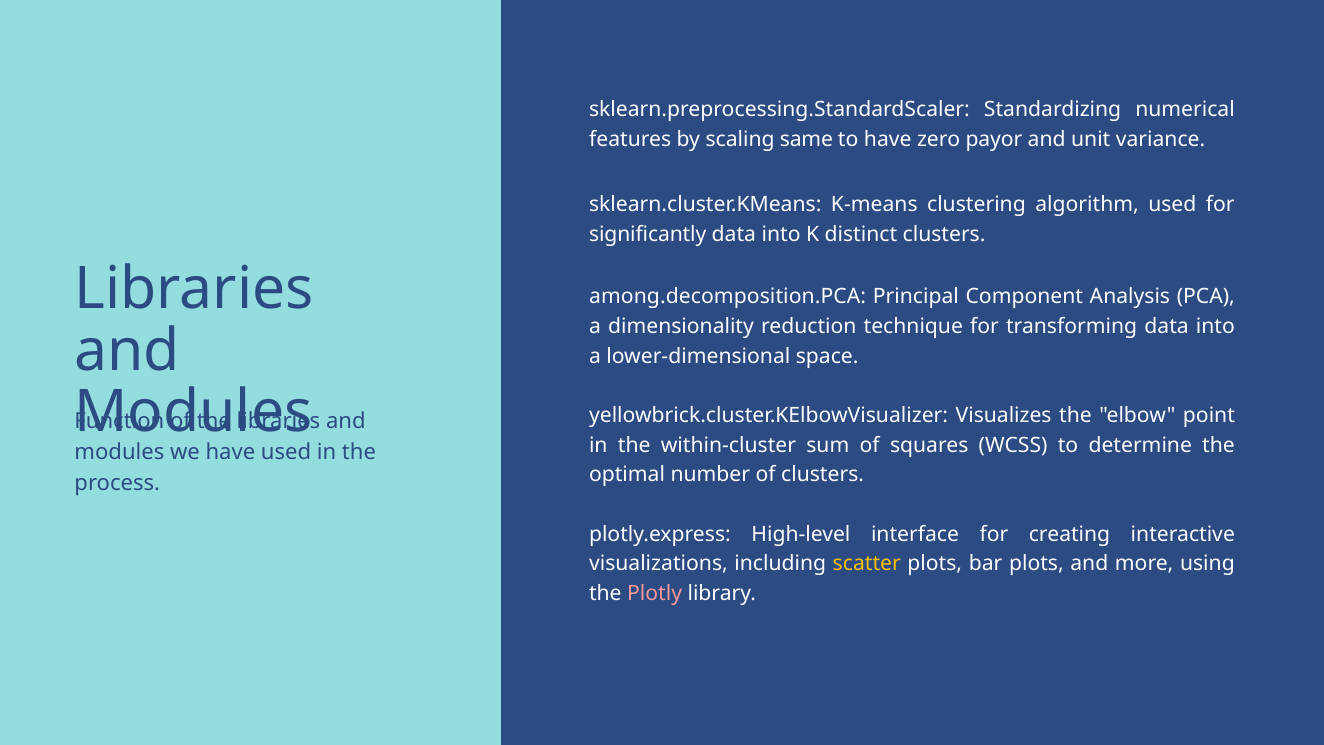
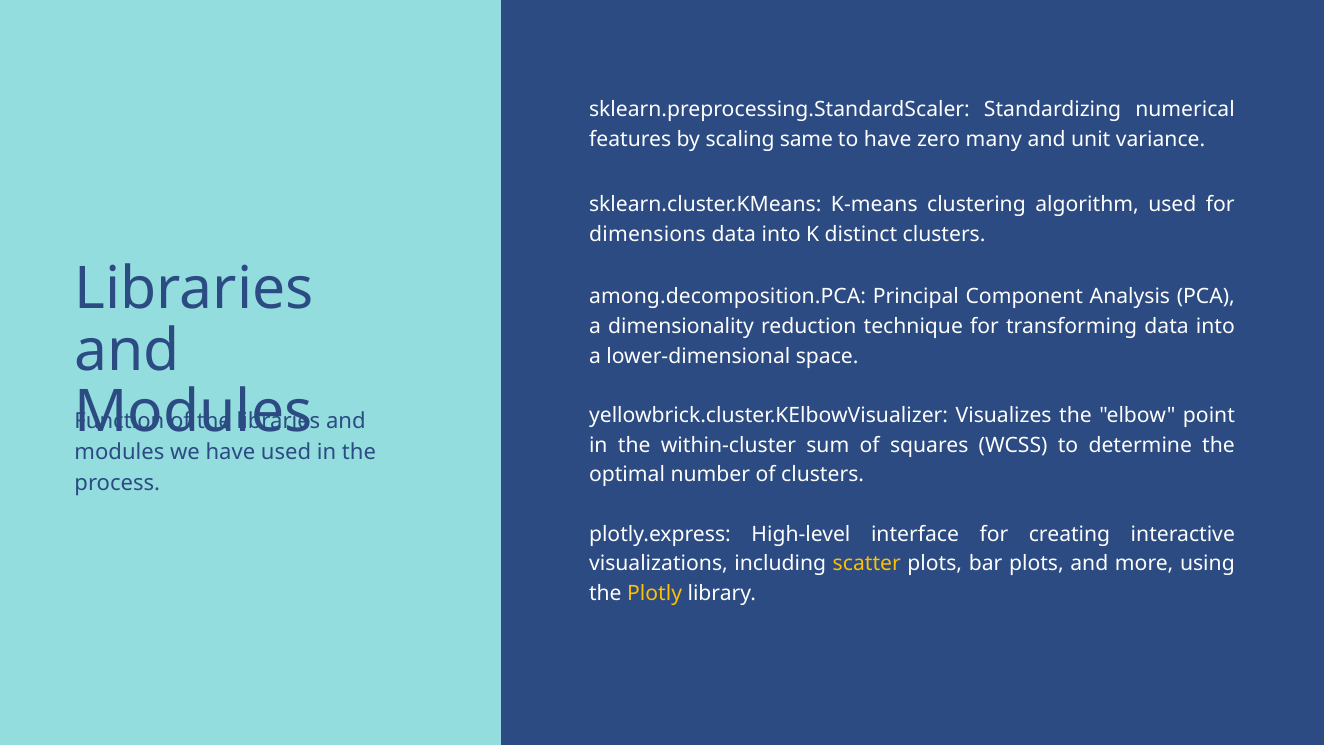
payor: payor -> many
significantly: significantly -> dimensions
Plotly colour: pink -> yellow
